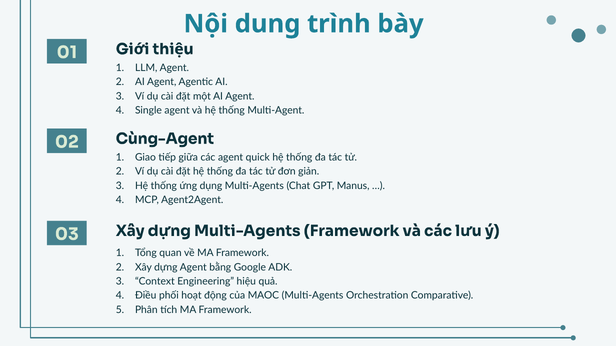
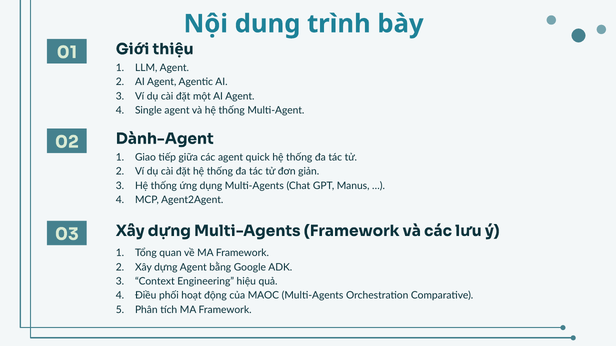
Cùng-Agent: Cùng-Agent -> Dành-Agent
